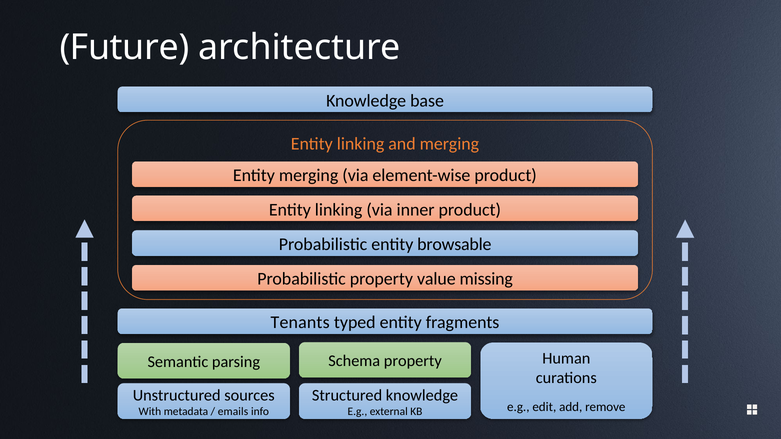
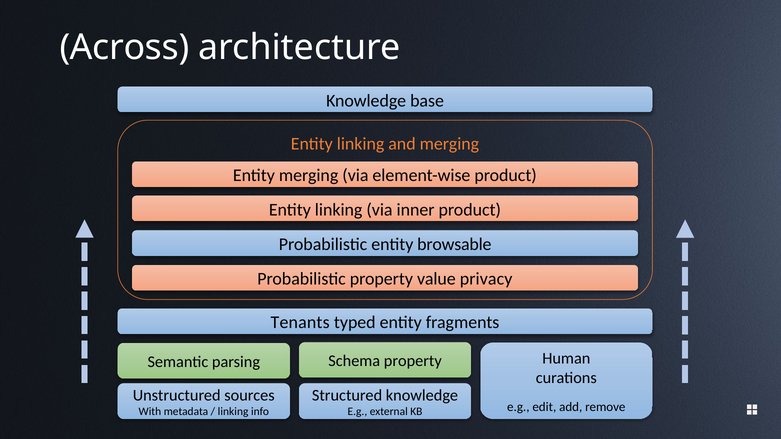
Future: Future -> Across
missing: missing -> privacy
emails at (233, 412): emails -> linking
